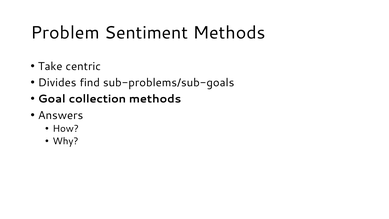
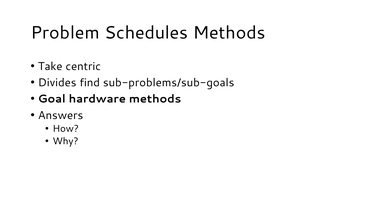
Sentiment: Sentiment -> Schedules
collection: collection -> hardware
